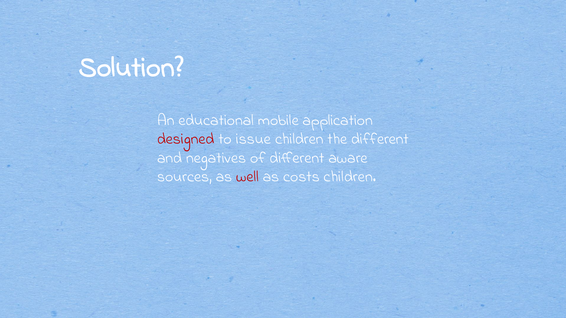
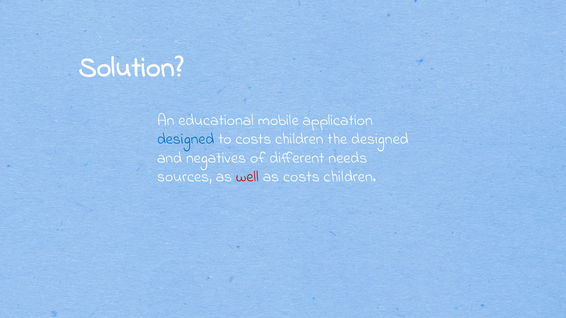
designed at (186, 139) colour: red -> blue
to issue: issue -> costs
the different: different -> designed
aware: aware -> needs
